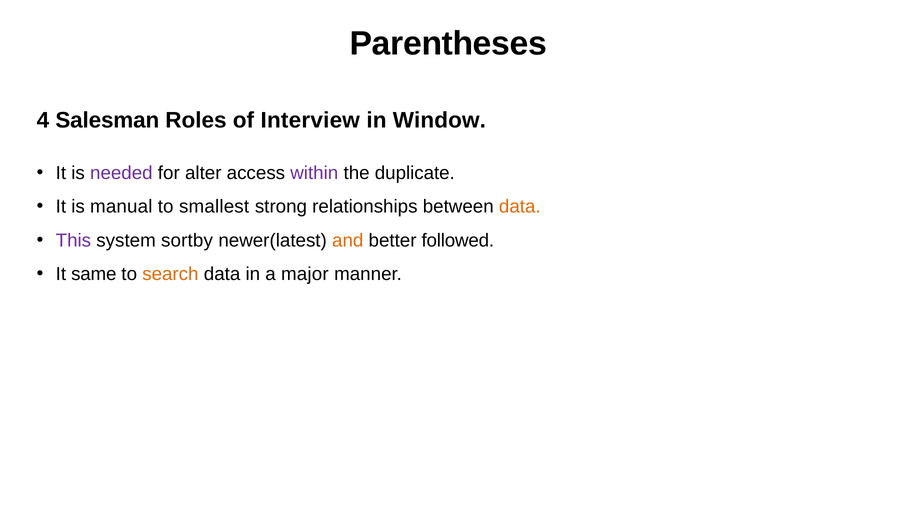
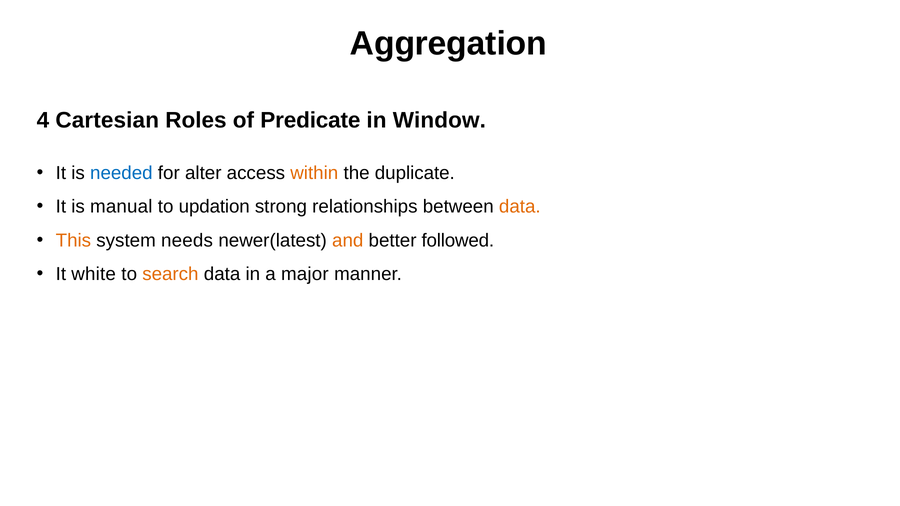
Parentheses: Parentheses -> Aggregation
Salesman: Salesman -> Cartesian
Interview: Interview -> Predicate
needed colour: purple -> blue
within colour: purple -> orange
smallest: smallest -> updation
This colour: purple -> orange
sortby: sortby -> needs
same: same -> white
